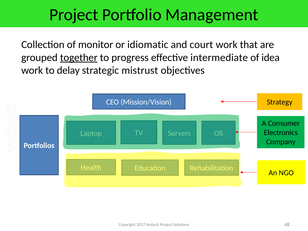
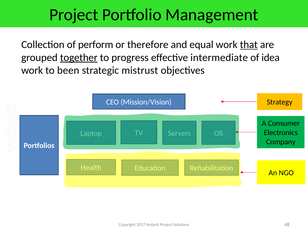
monitor: monitor -> perform
idiomatic: idiomatic -> therefore
court: court -> equal
that underline: none -> present
delay: delay -> been
